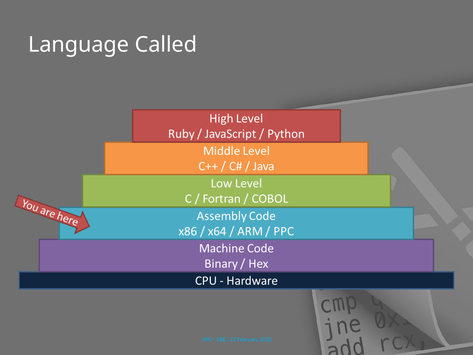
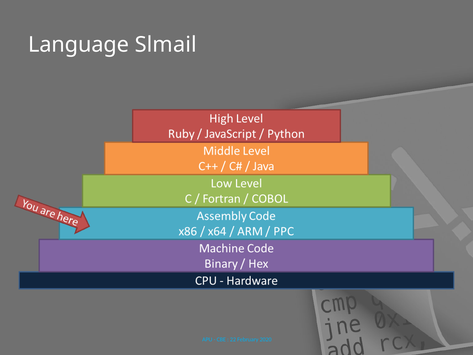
Called: Called -> Slmail
